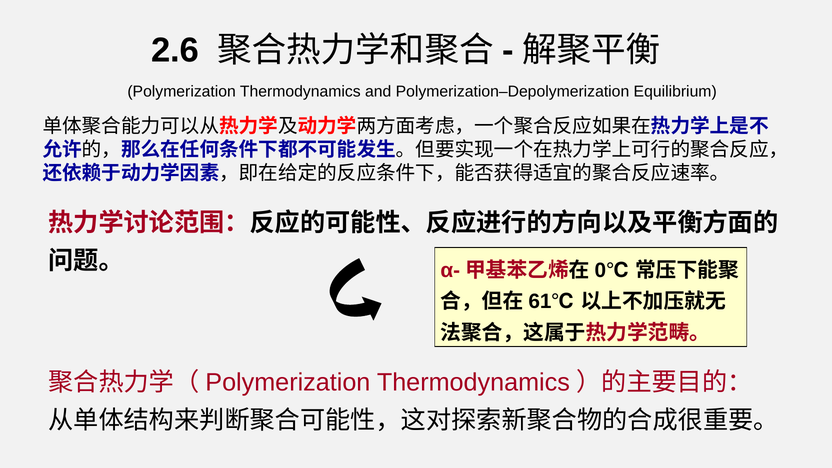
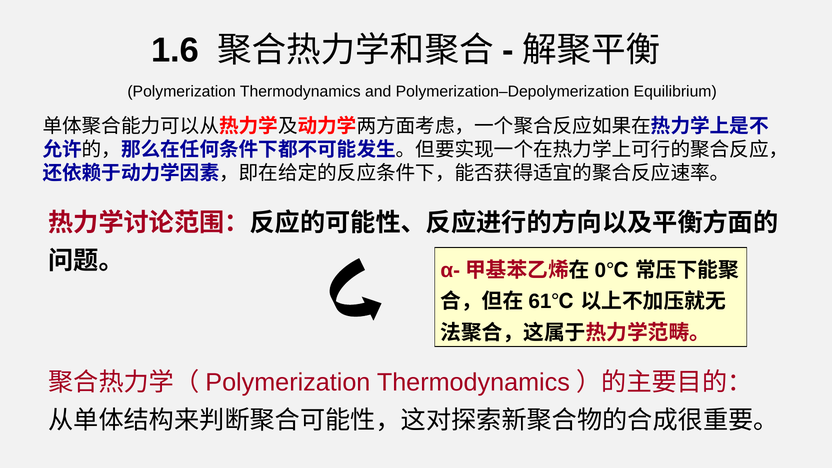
2.6: 2.6 -> 1.6
